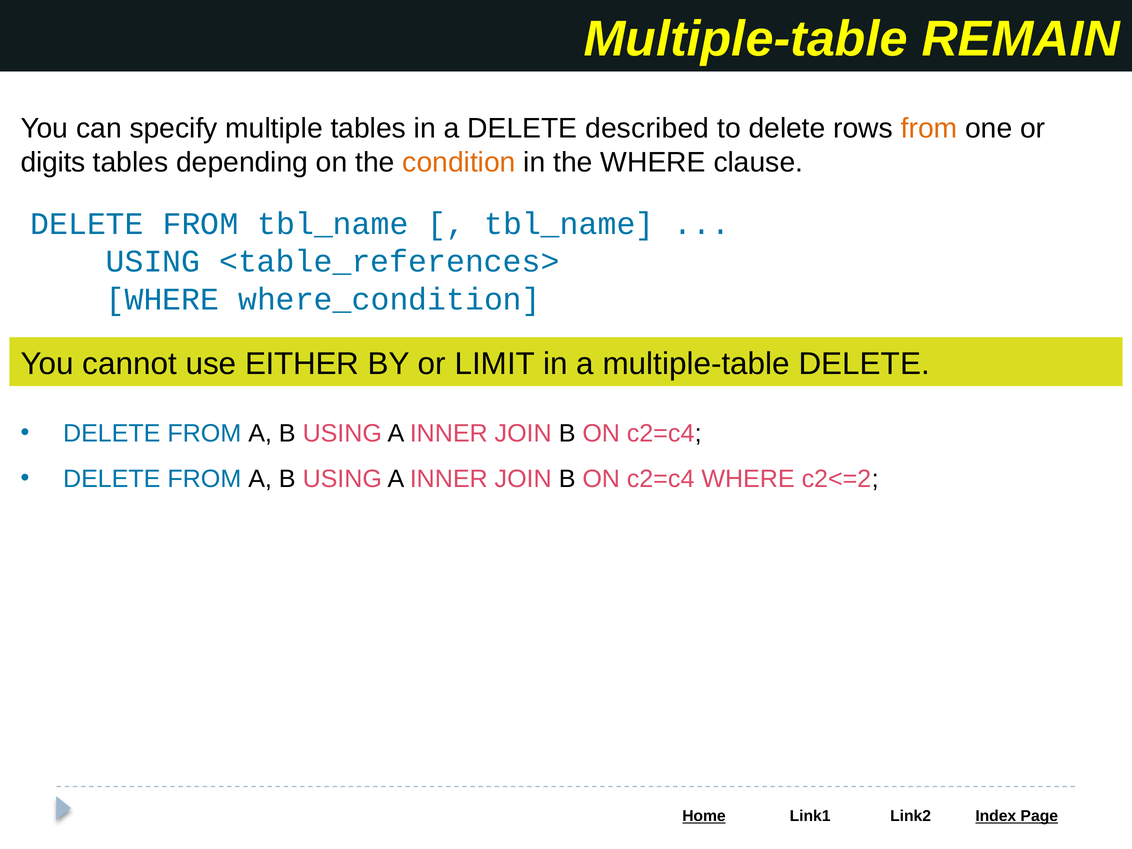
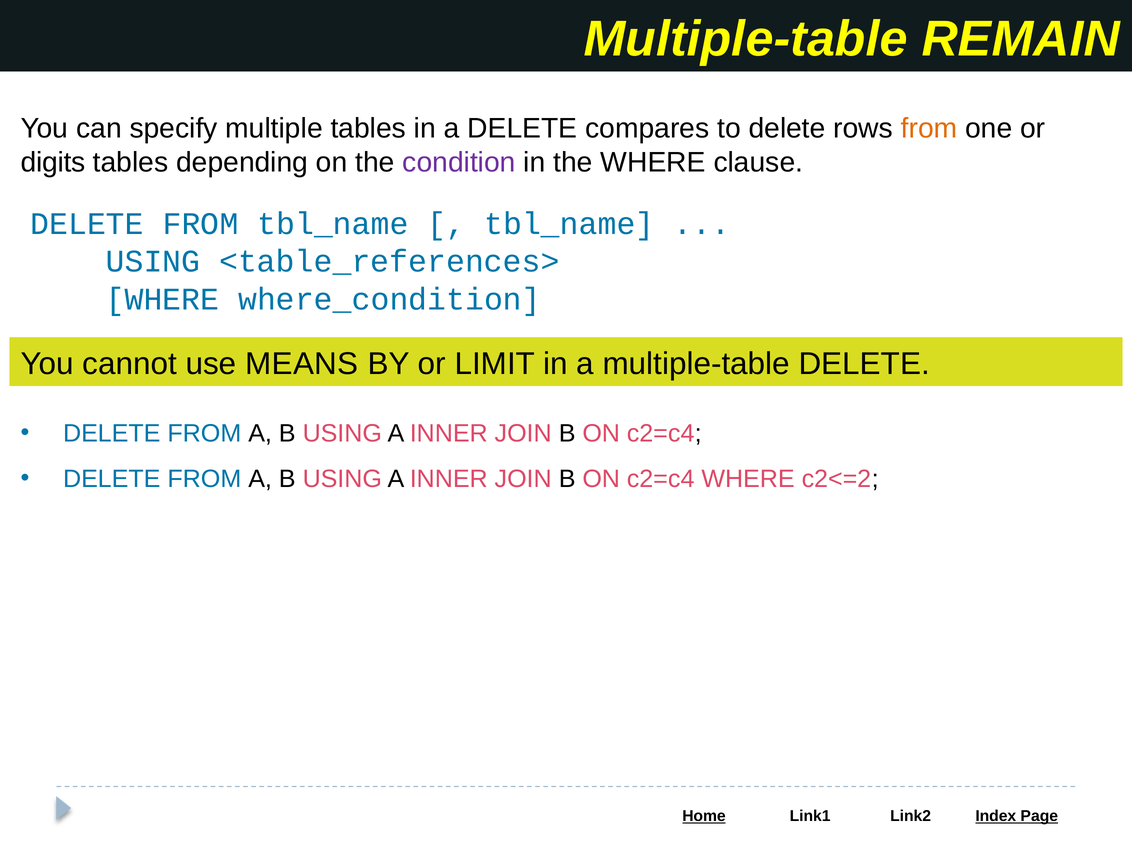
described: described -> compares
condition colour: orange -> purple
EITHER: EITHER -> MEANS
